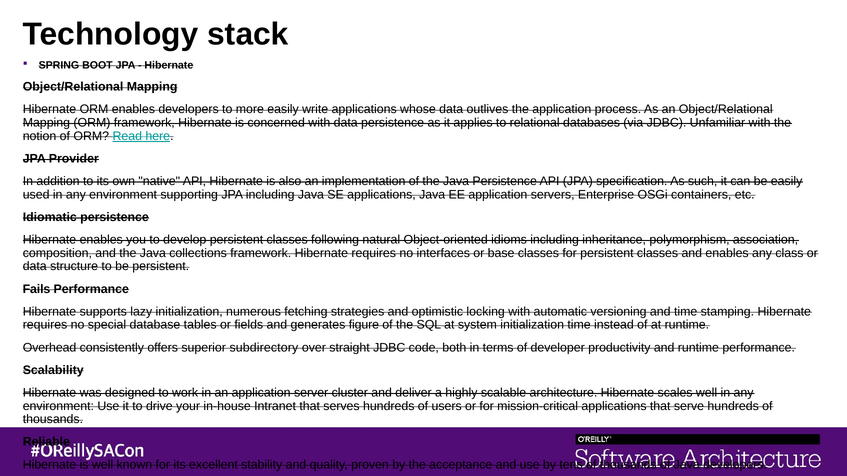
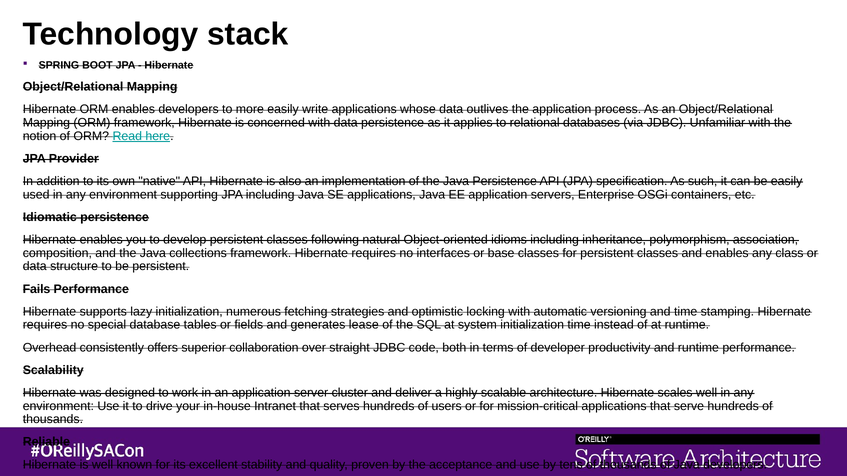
figure: figure -> lease
subdirectory: subdirectory -> collaboration
